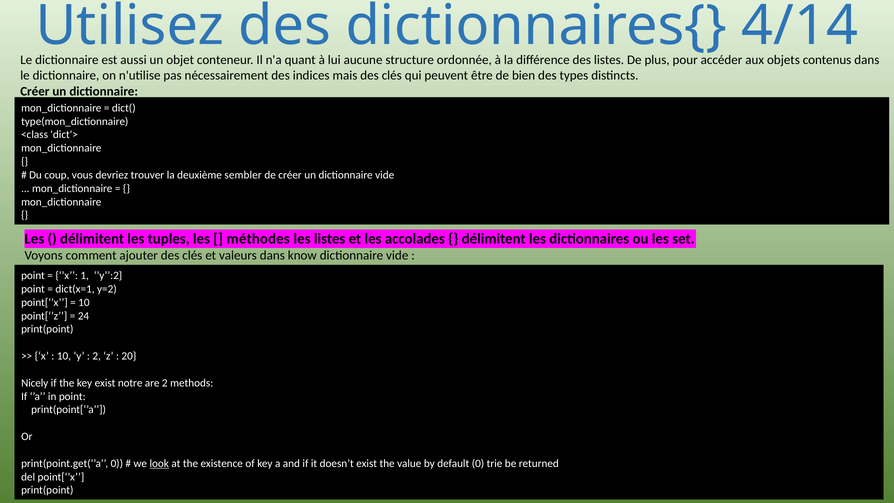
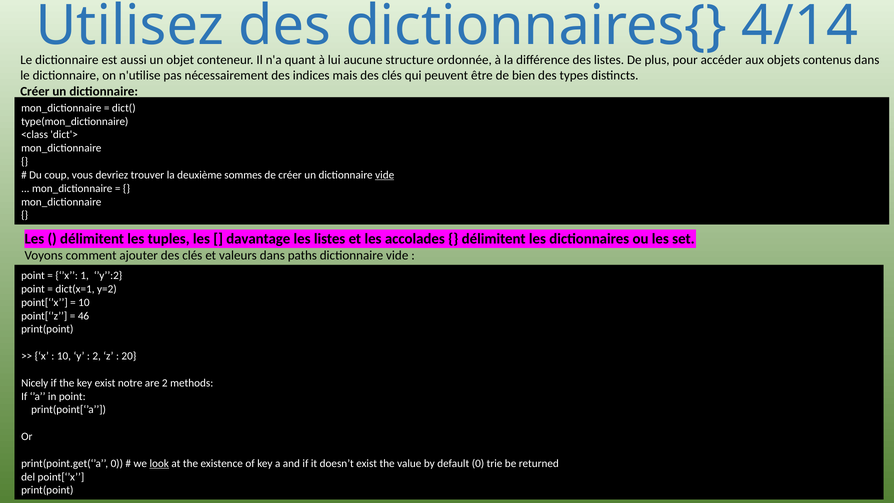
sembler: sembler -> sommes
vide at (385, 175) underline: none -> present
méthodes: méthodes -> davantage
know: know -> paths
24: 24 -> 46
